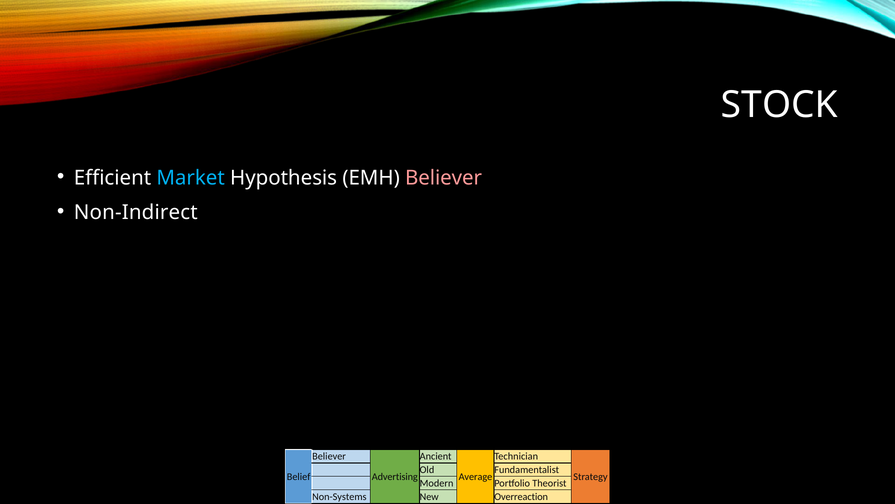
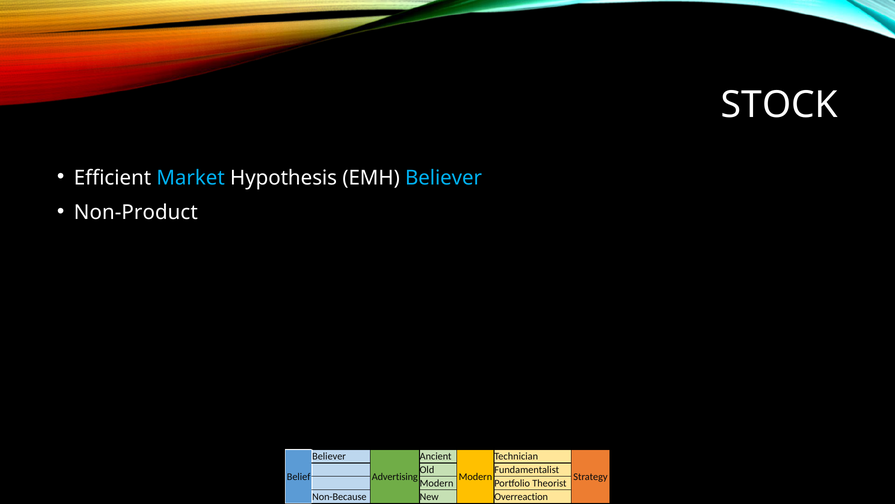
Believer at (444, 178) colour: pink -> light blue
Non-Indirect: Non-Indirect -> Non-Product
Average at (475, 476): Average -> Modern
Non-Systems: Non-Systems -> Non-Because
